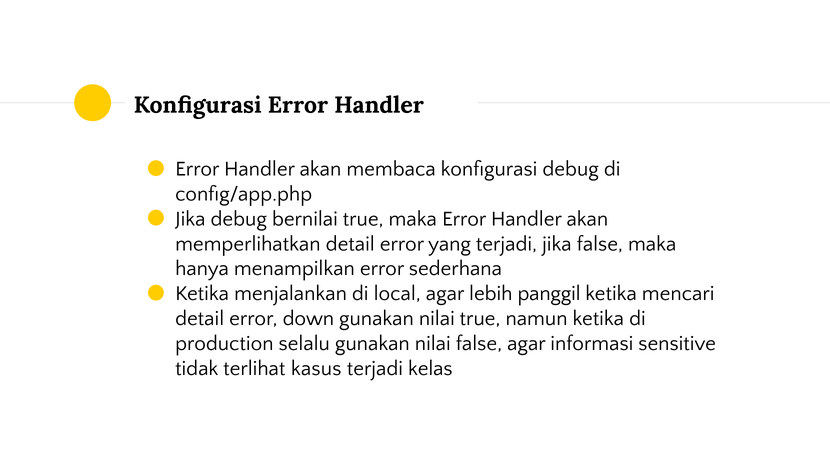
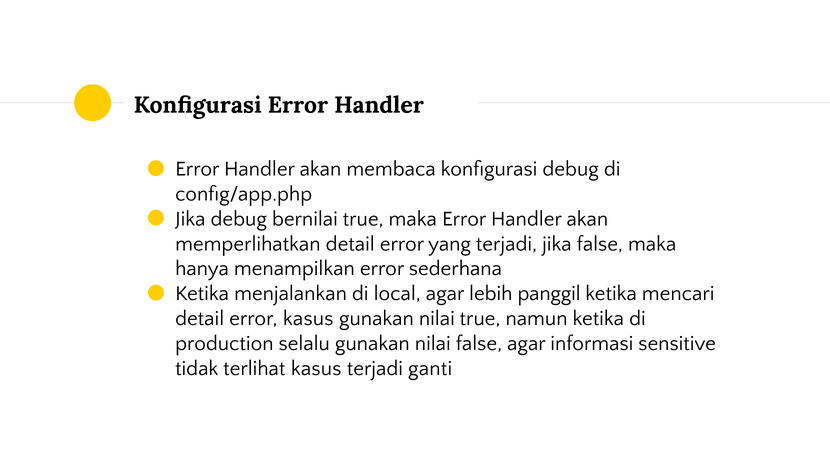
error down: down -> kasus
kelas: kelas -> ganti
